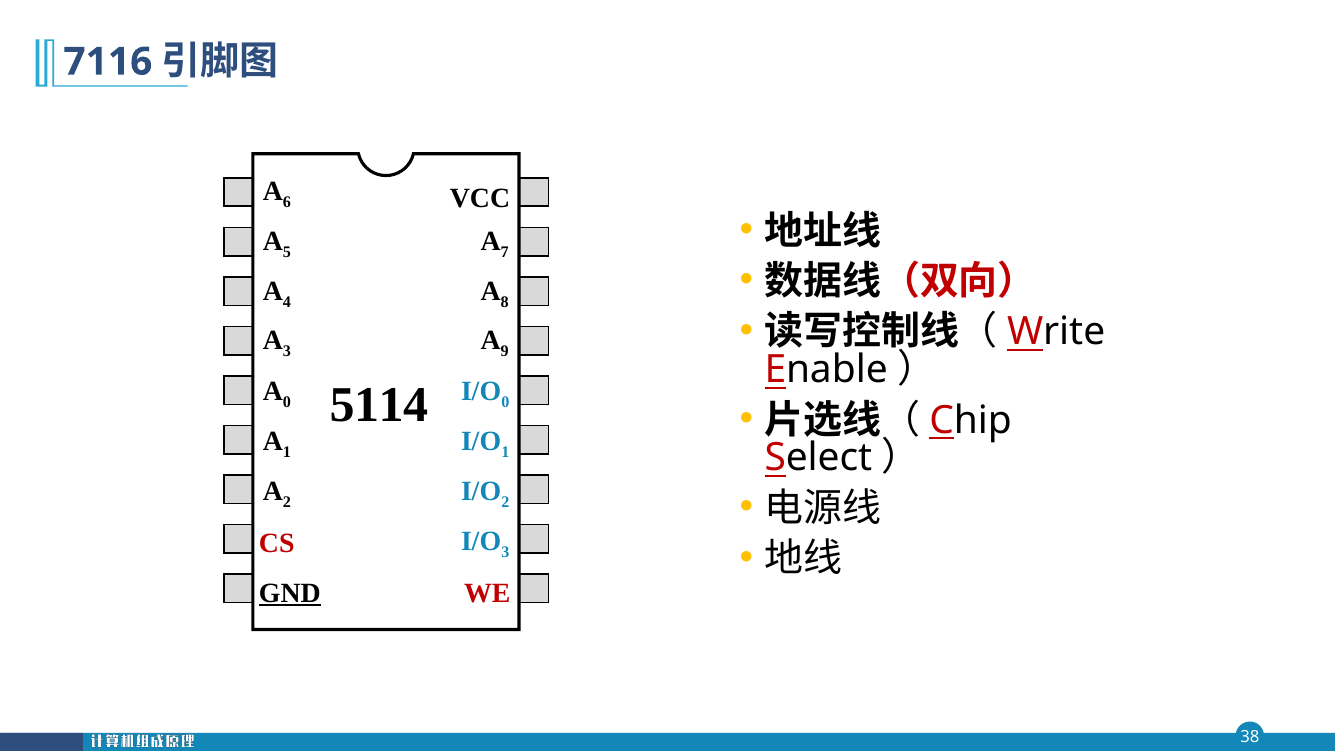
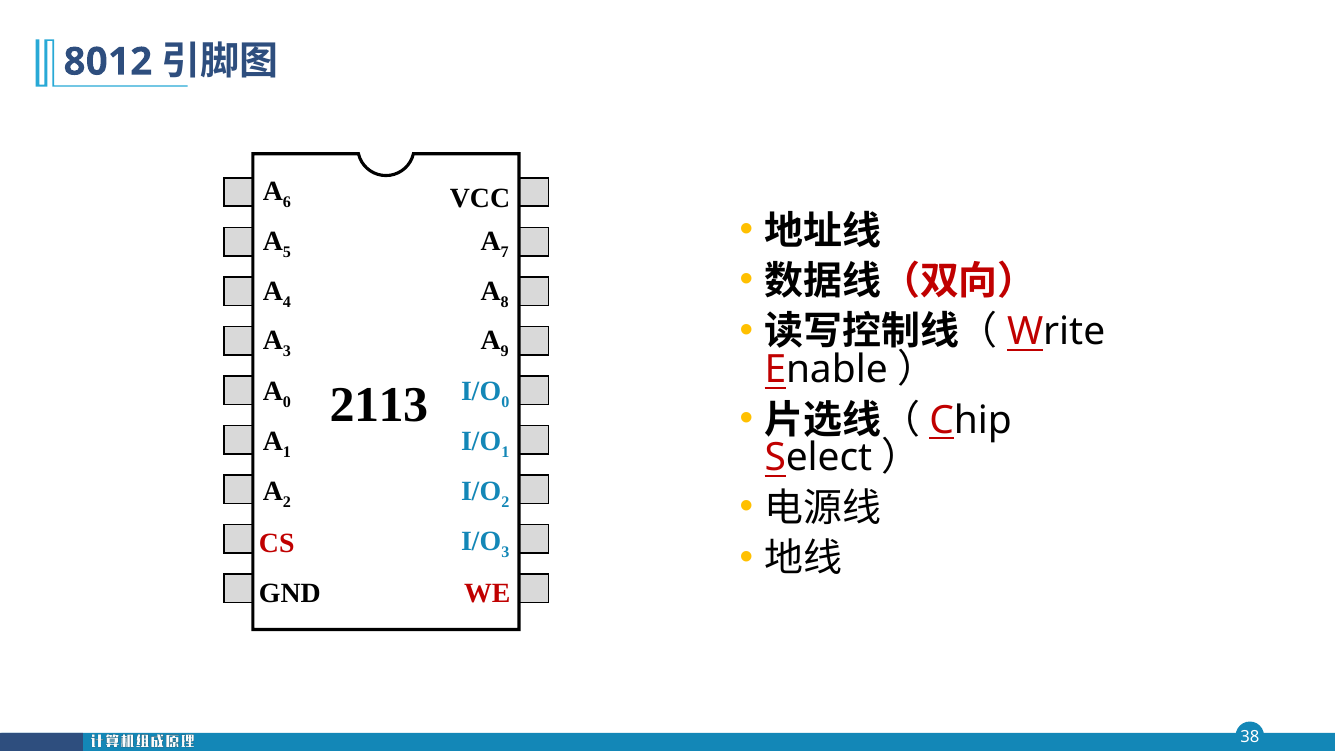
7116: 7116 -> 8012
5114: 5114 -> 2113
GND underline: present -> none
